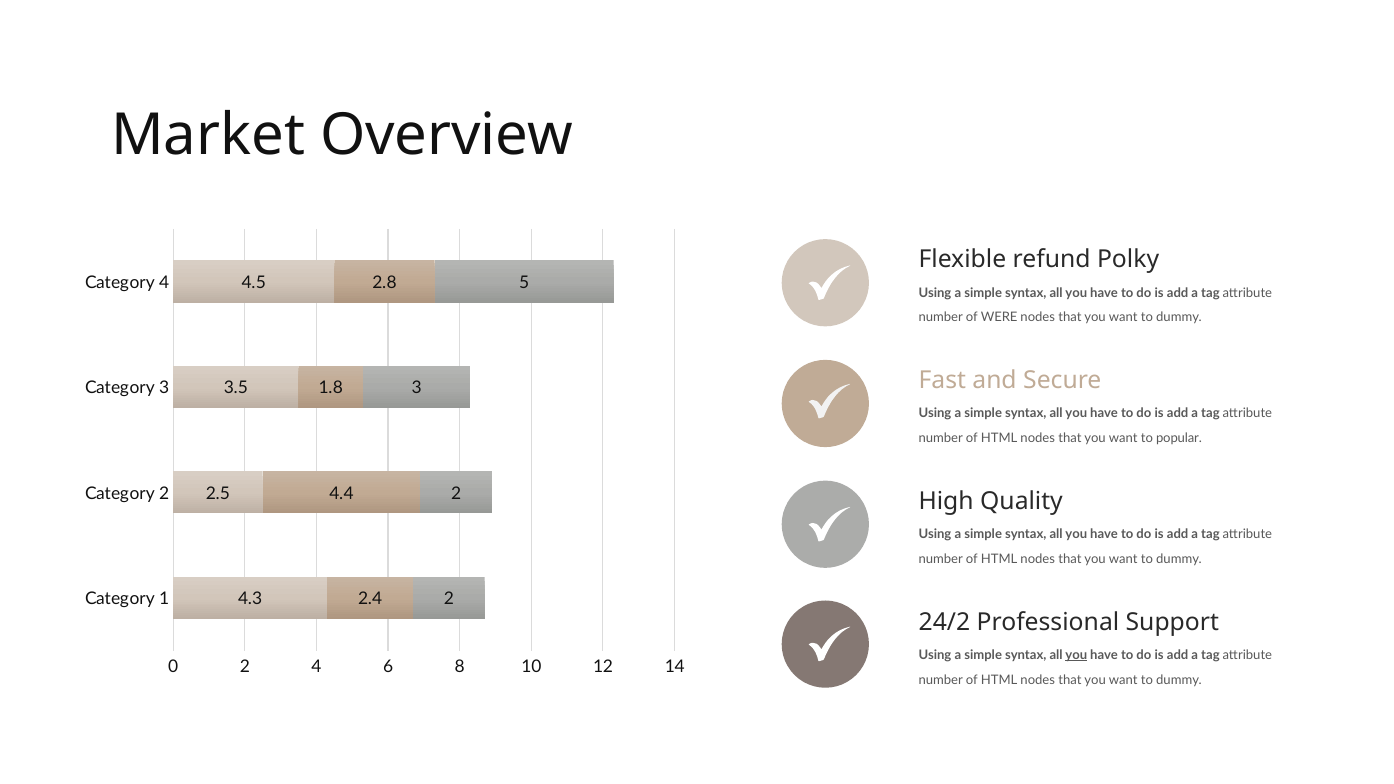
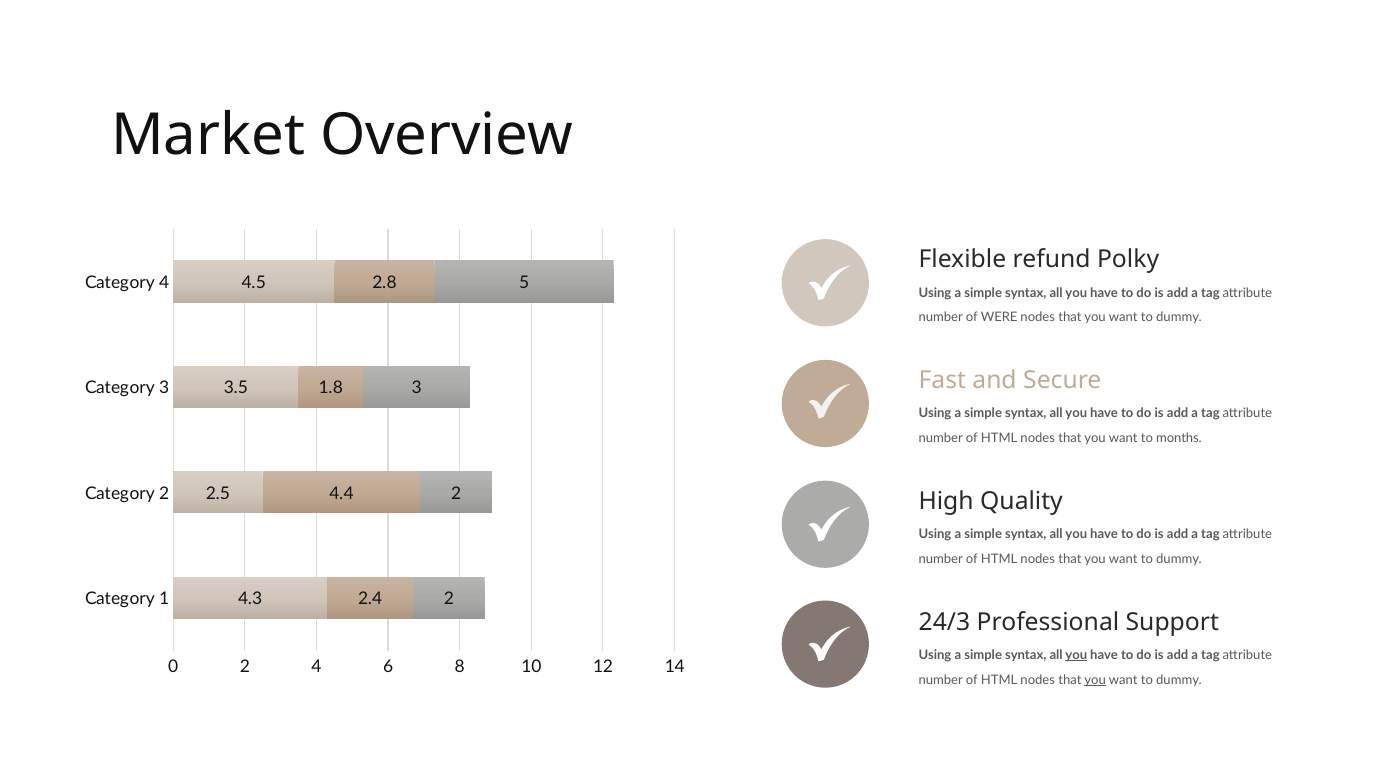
popular: popular -> months
24/2: 24/2 -> 24/3
you at (1095, 680) underline: none -> present
